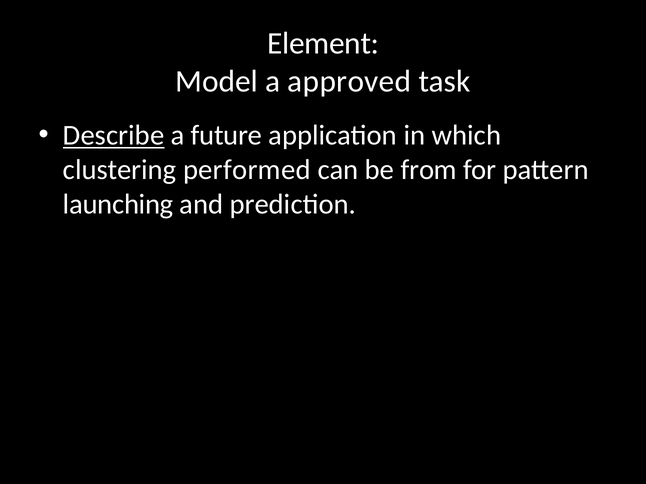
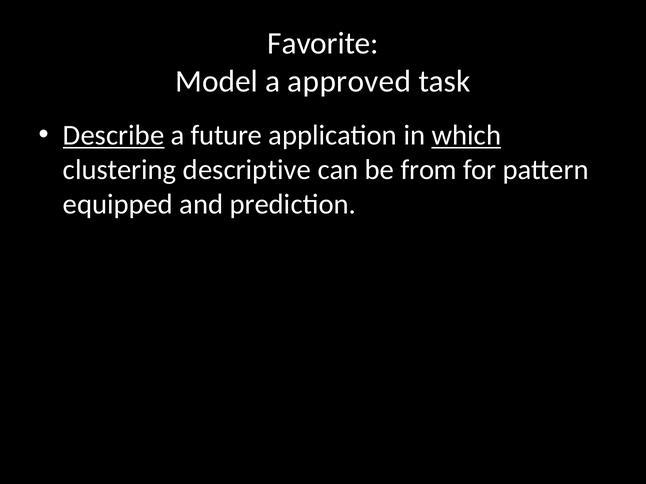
Element: Element -> Favorite
which underline: none -> present
performed: performed -> descriptive
launching: launching -> equipped
